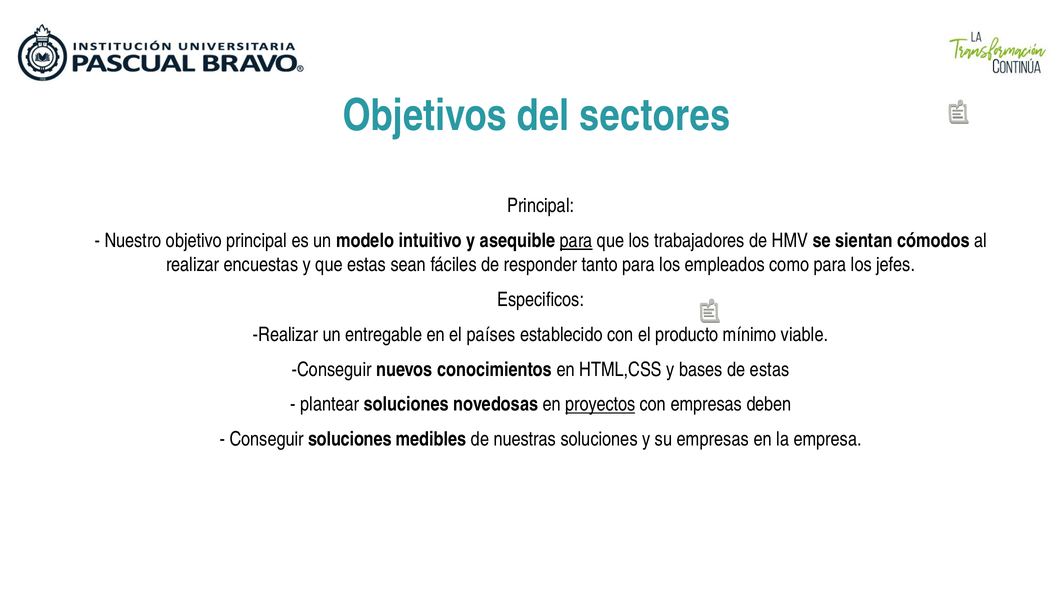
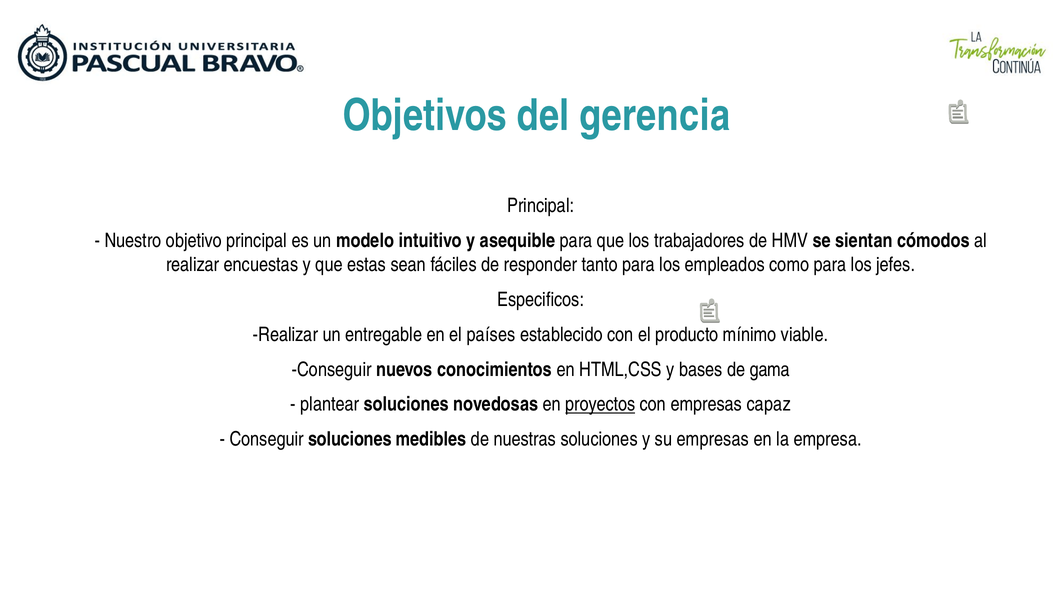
sectores: sectores -> gerencia
para at (576, 241) underline: present -> none
de estas: estas -> gama
deben: deben -> capaz
